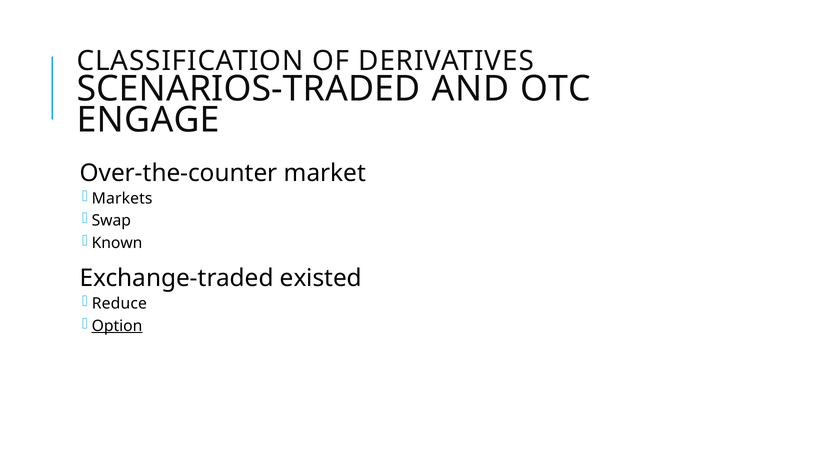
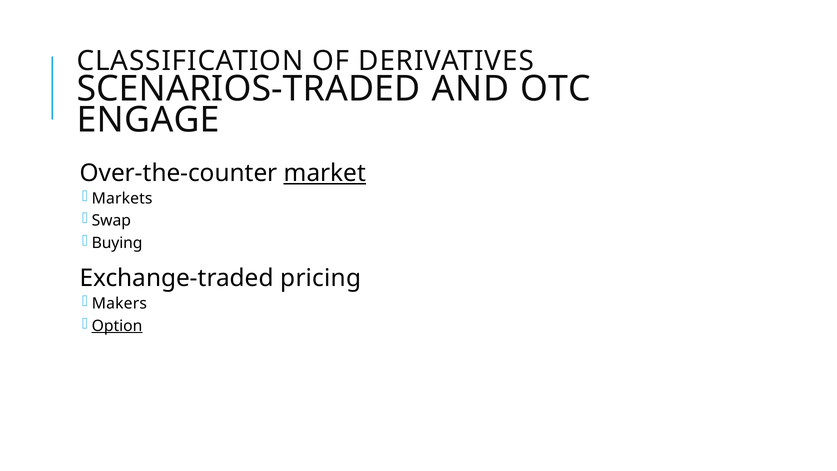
market underline: none -> present
Known: Known -> Buying
existed: existed -> pricing
Reduce: Reduce -> Makers
